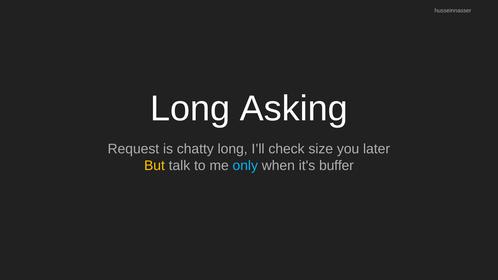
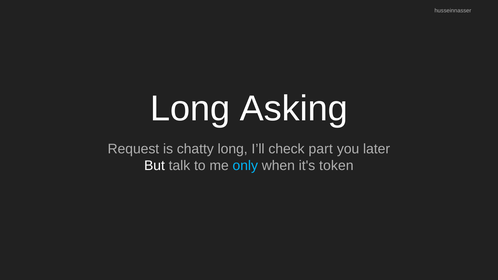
size: size -> part
But colour: yellow -> white
buffer: buffer -> token
